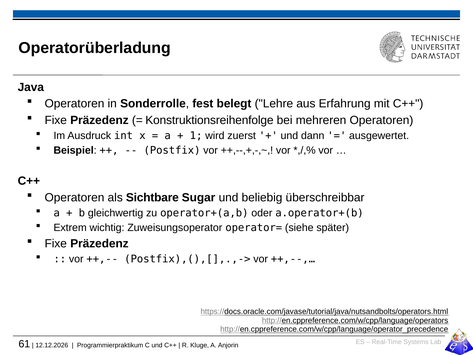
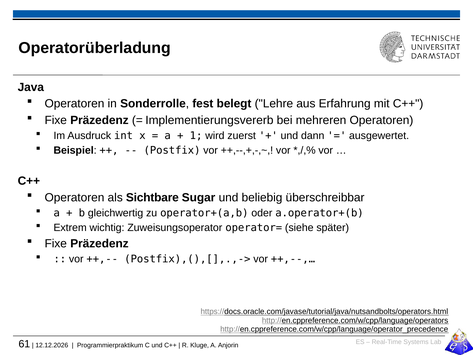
Konstruktionsreihenfolge: Konstruktionsreihenfolge -> Implementierungsvererb
